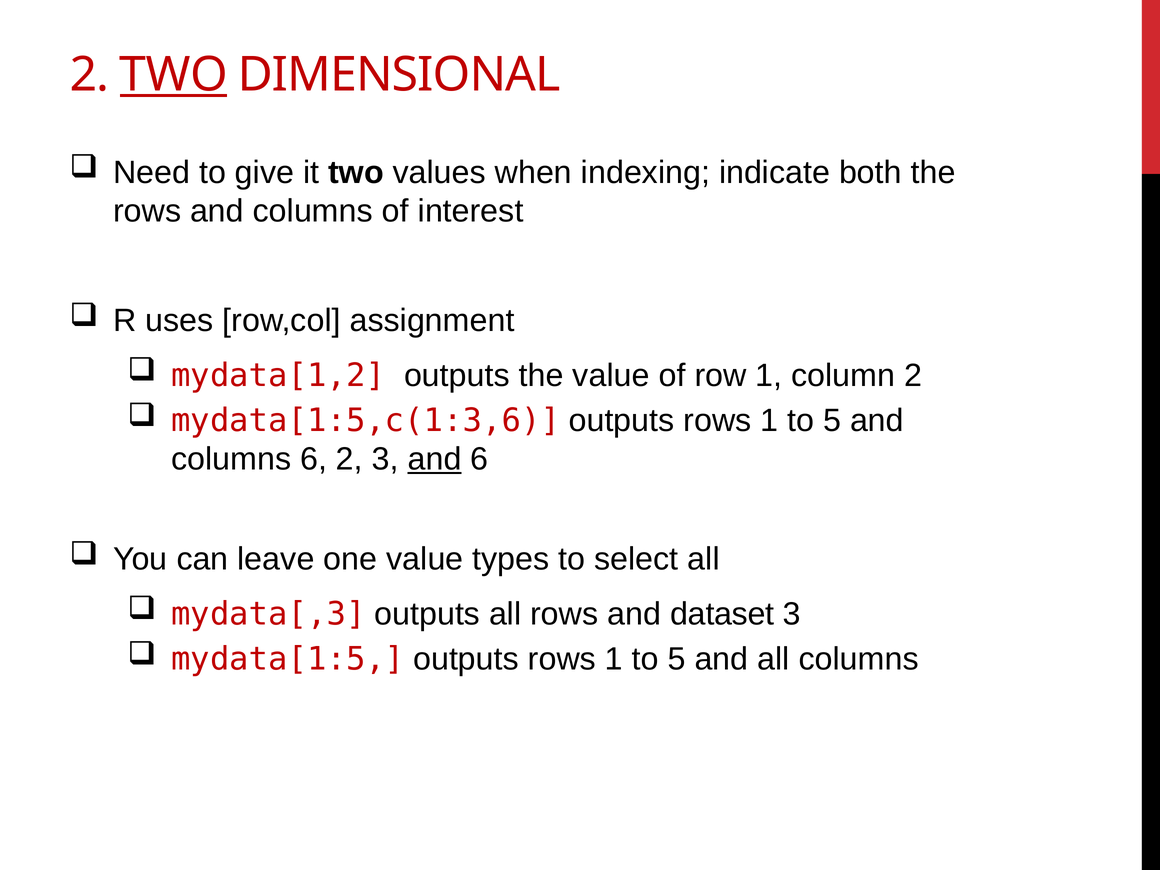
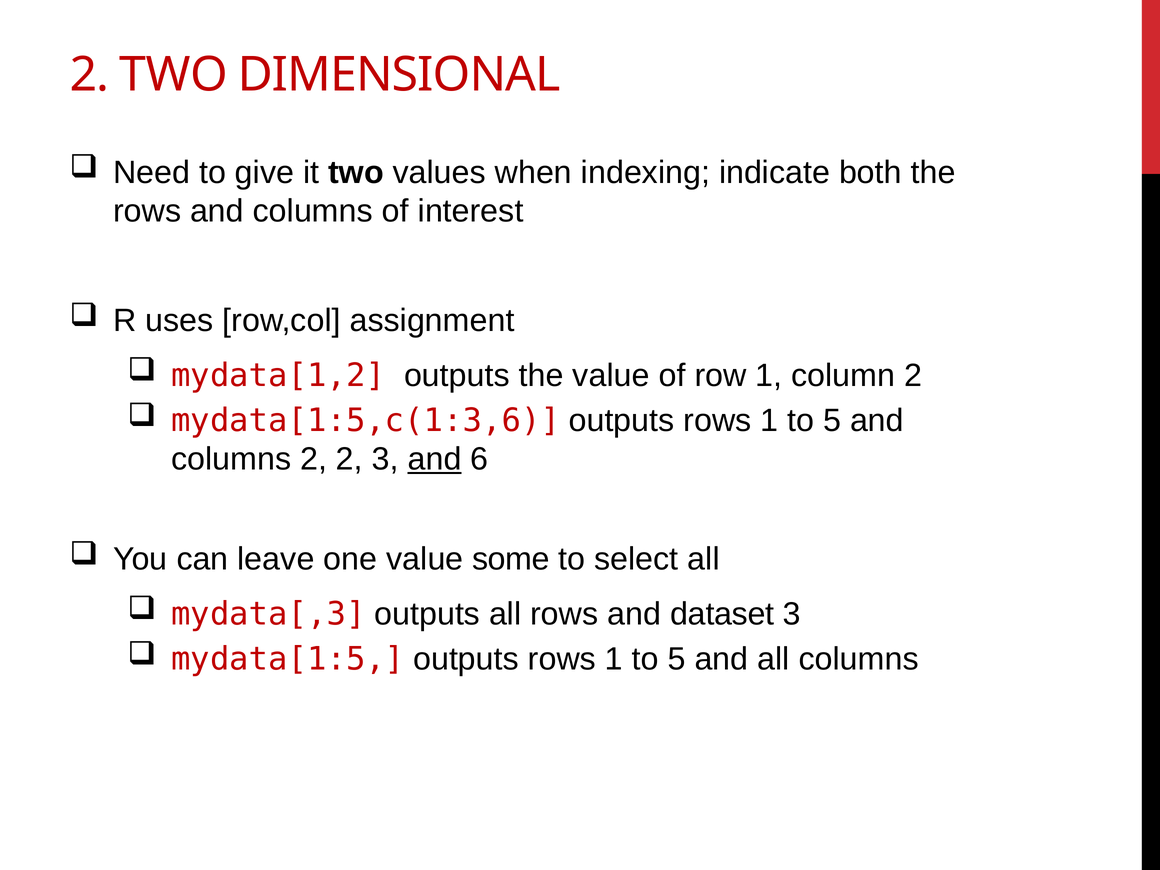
TWO at (174, 75) underline: present -> none
6 at (314, 459): 6 -> 2
types: types -> some
